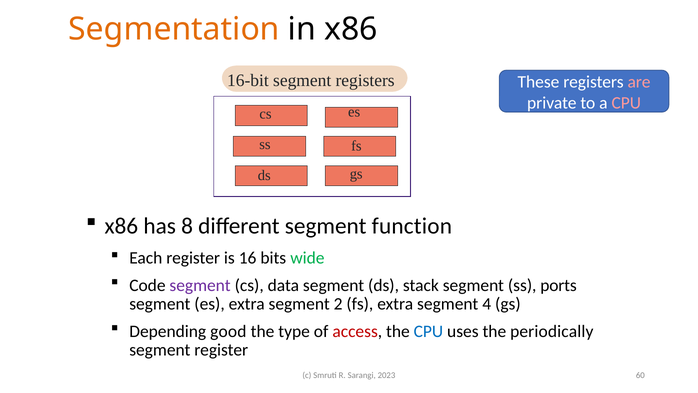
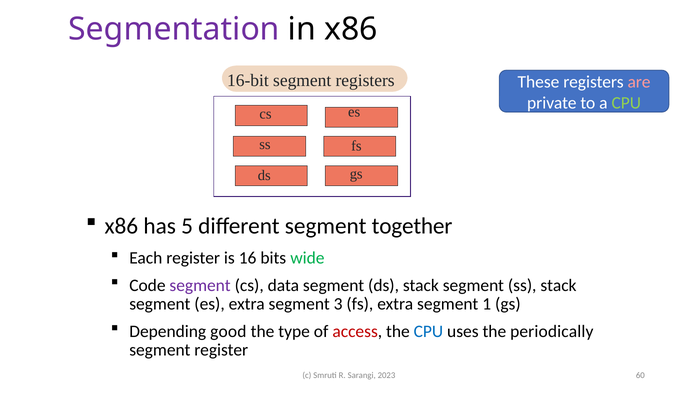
Segmentation colour: orange -> purple
CPU at (626, 103) colour: pink -> light green
8: 8 -> 5
function: function -> together
ss ports: ports -> stack
2: 2 -> 3
4: 4 -> 1
